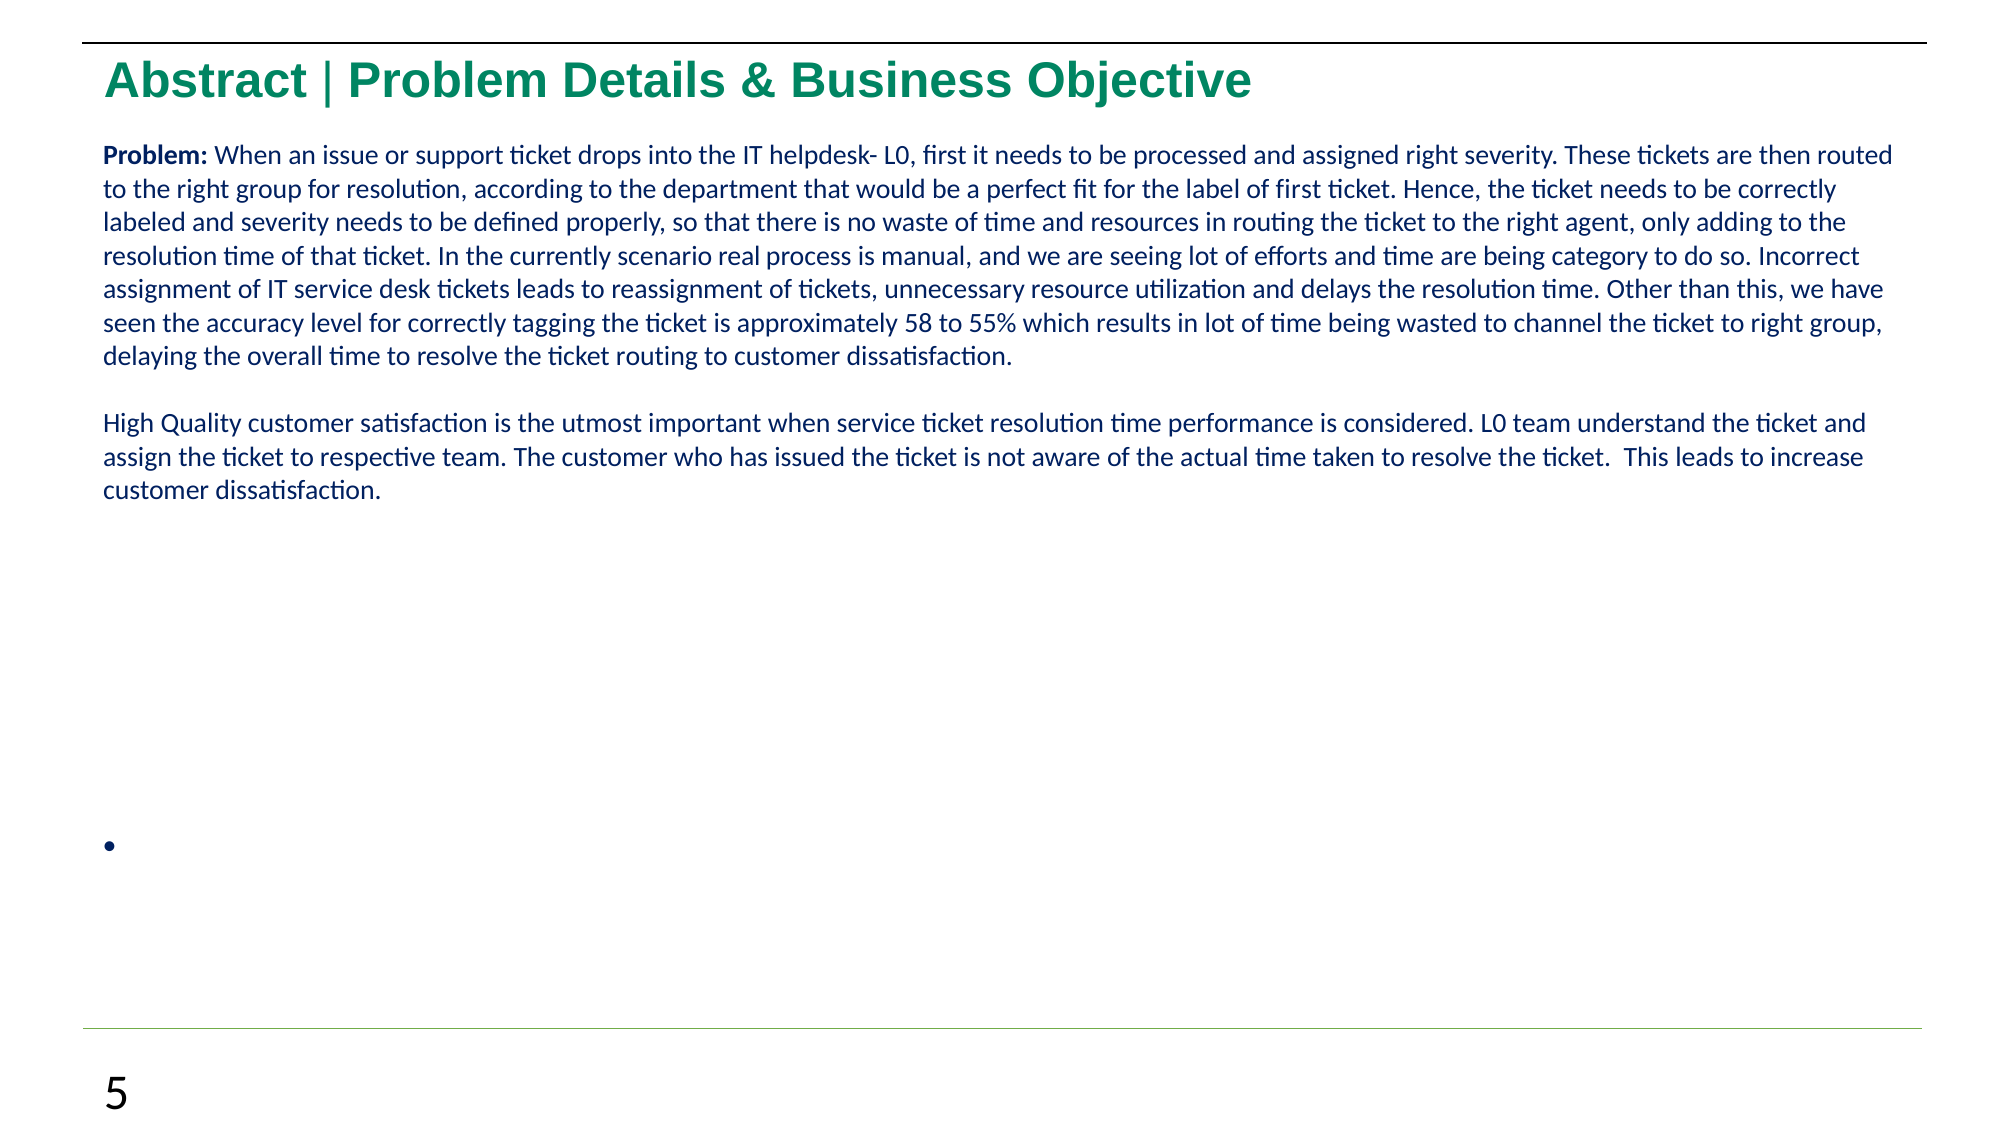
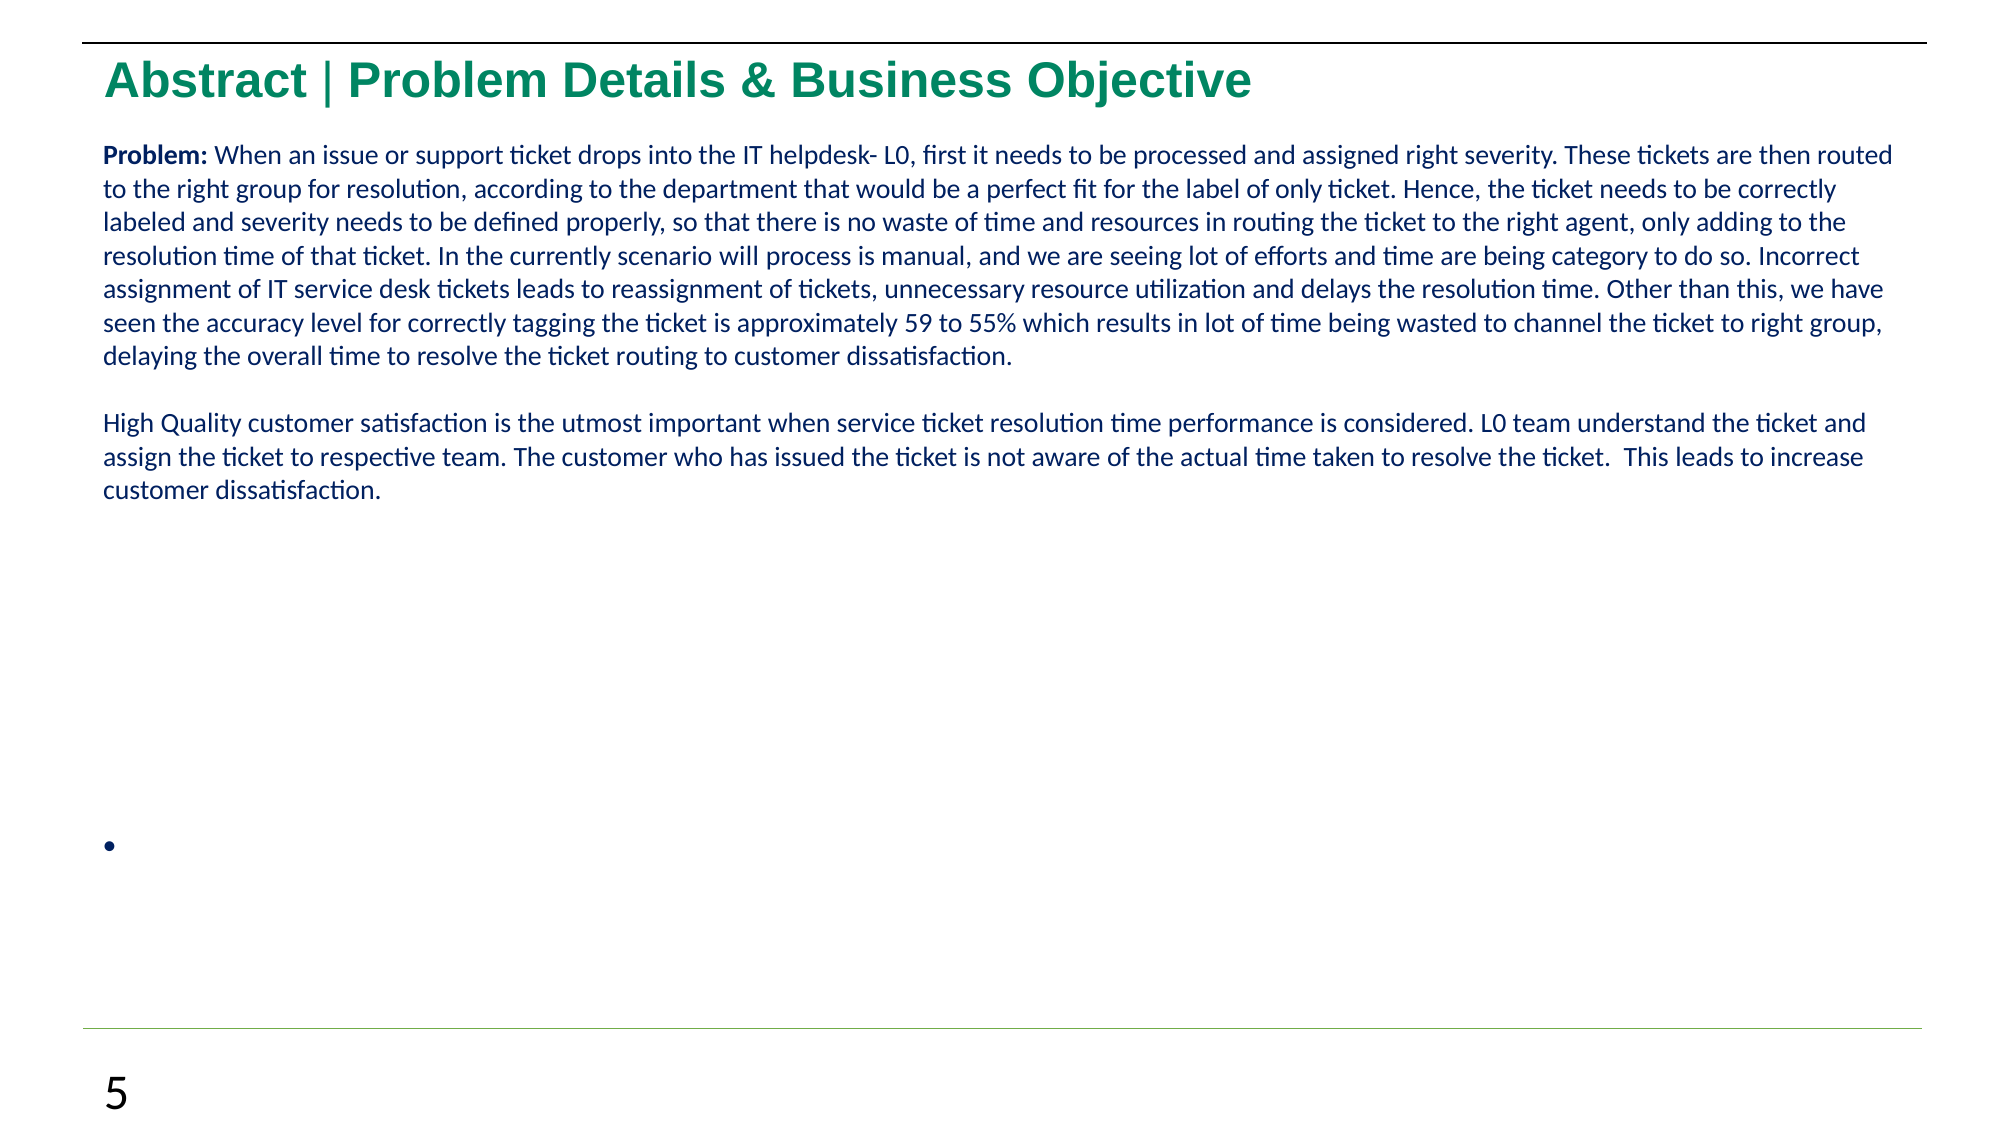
of first: first -> only
real: real -> will
58: 58 -> 59
